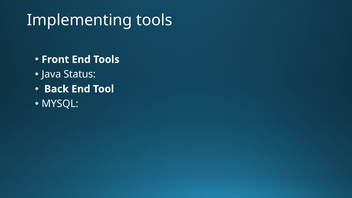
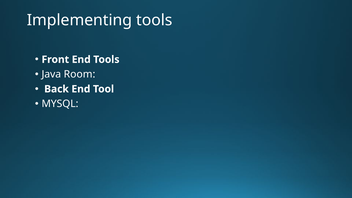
Status: Status -> Room
